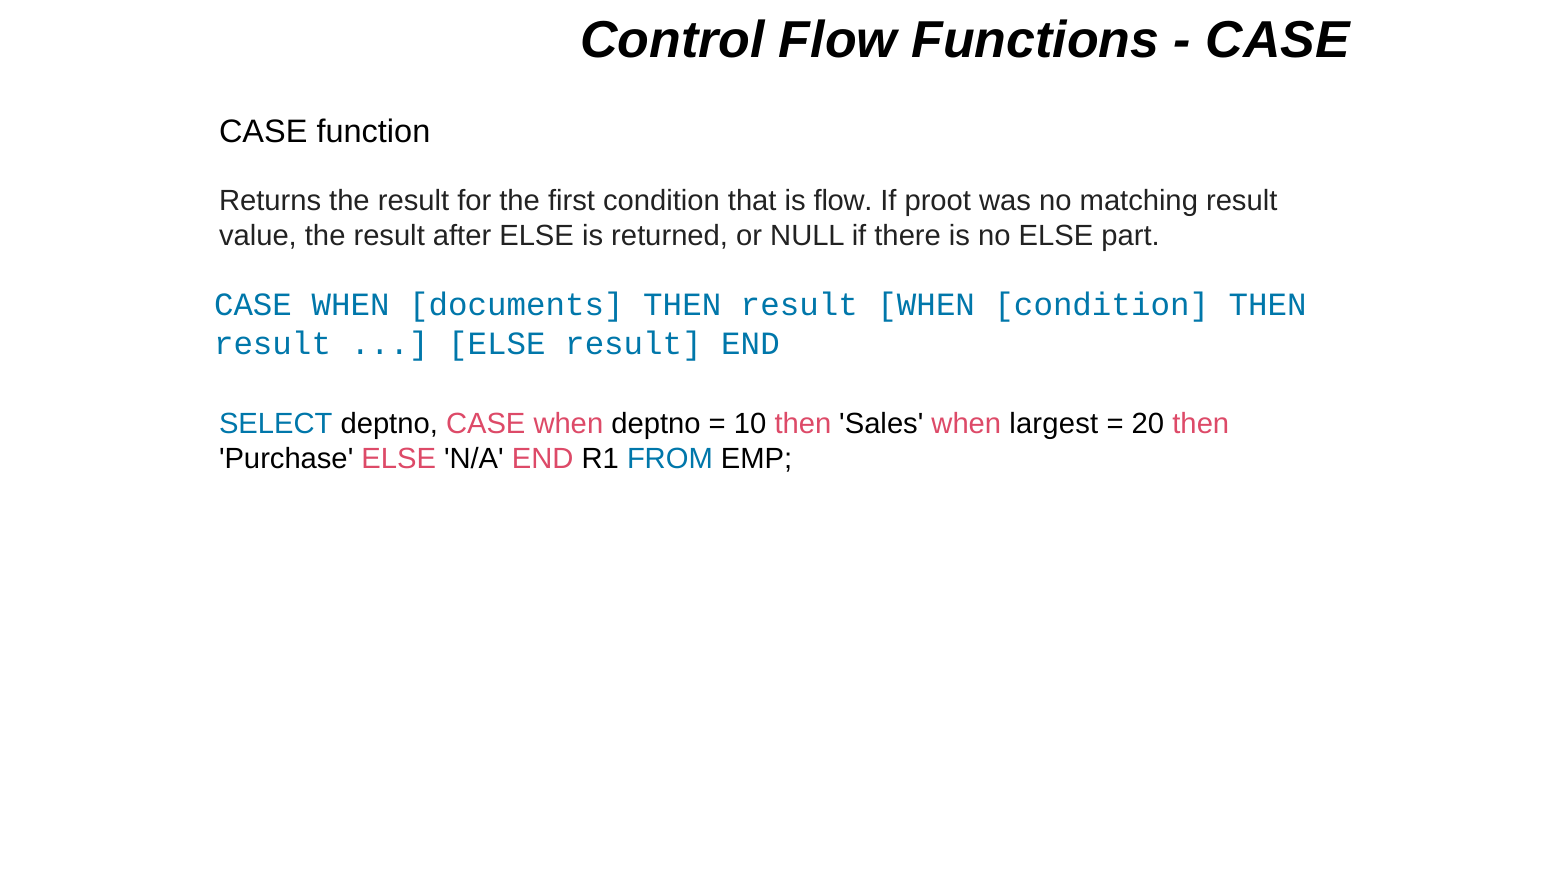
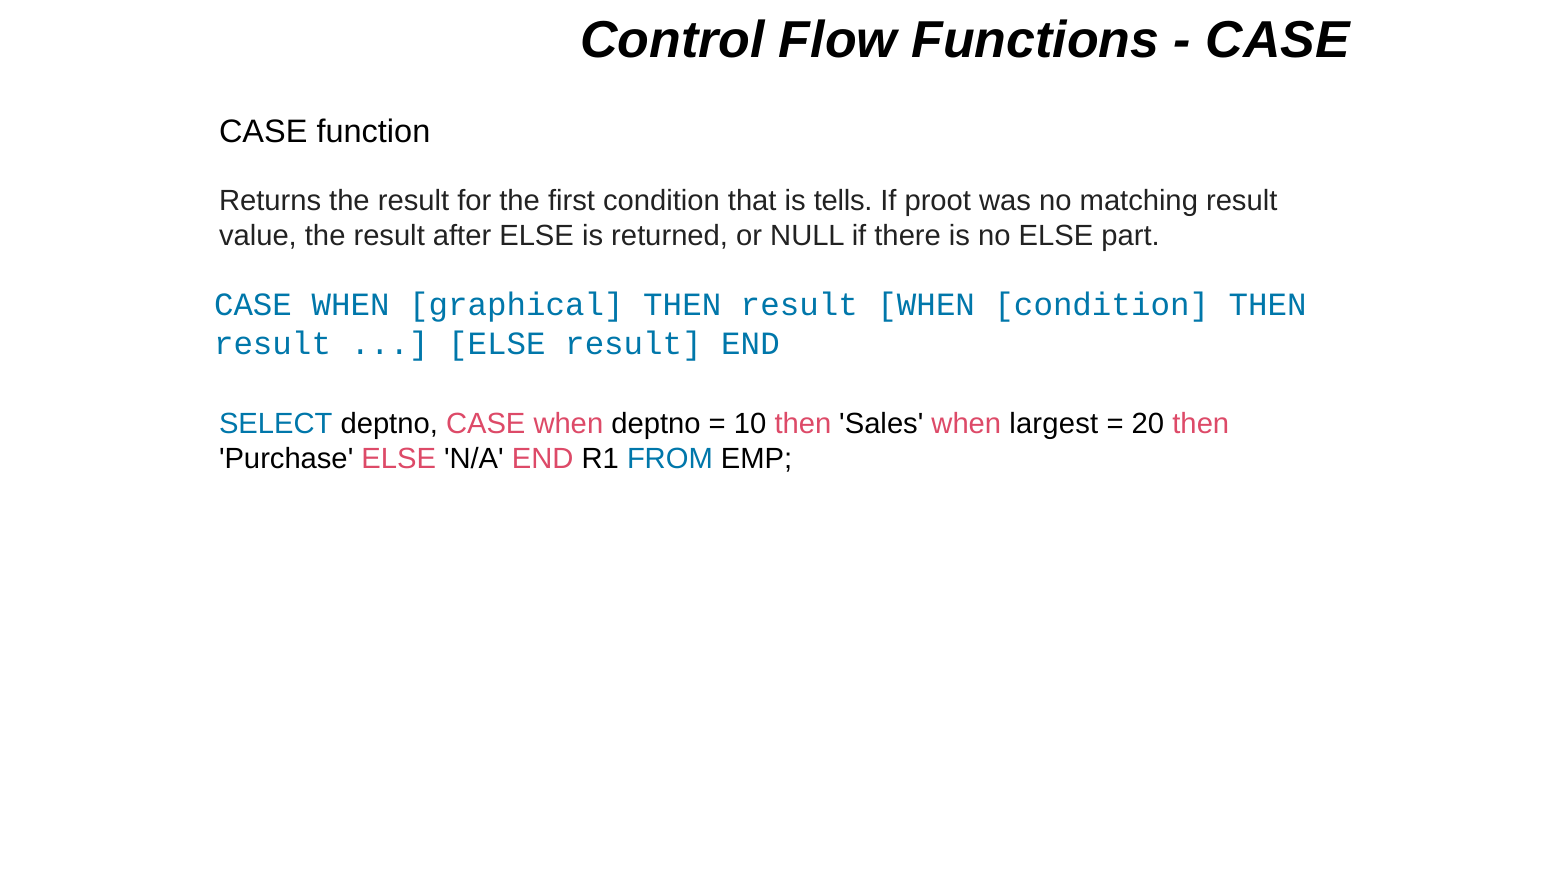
is flow: flow -> tells
documents: documents -> graphical
